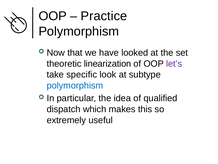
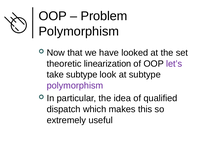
Practice: Practice -> Problem
take specific: specific -> subtype
polymorphism at (75, 85) colour: blue -> purple
